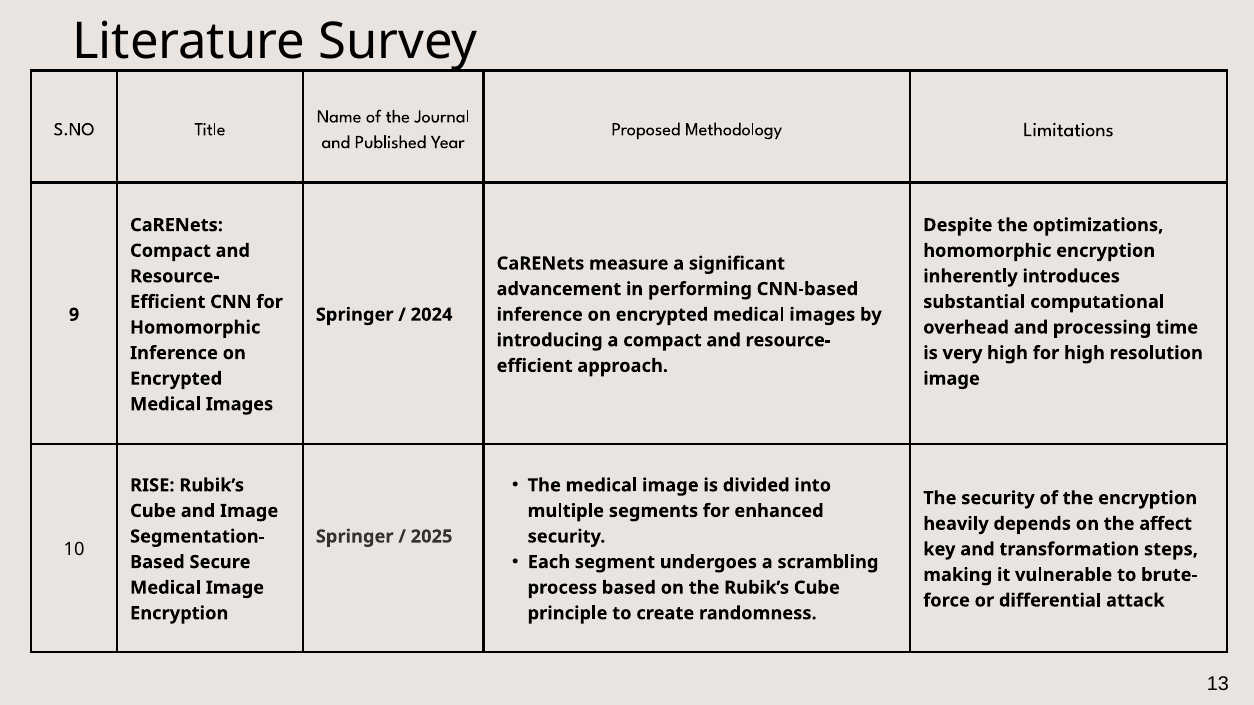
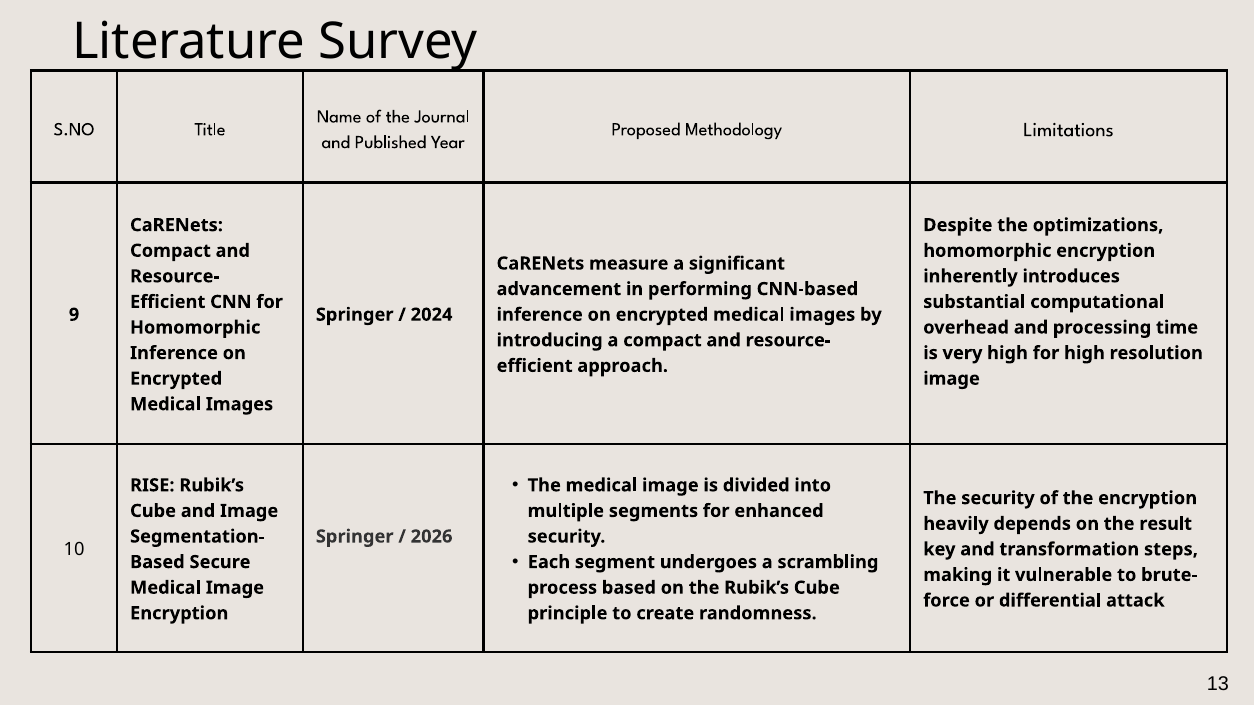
affect: affect -> result
2025: 2025 -> 2026
